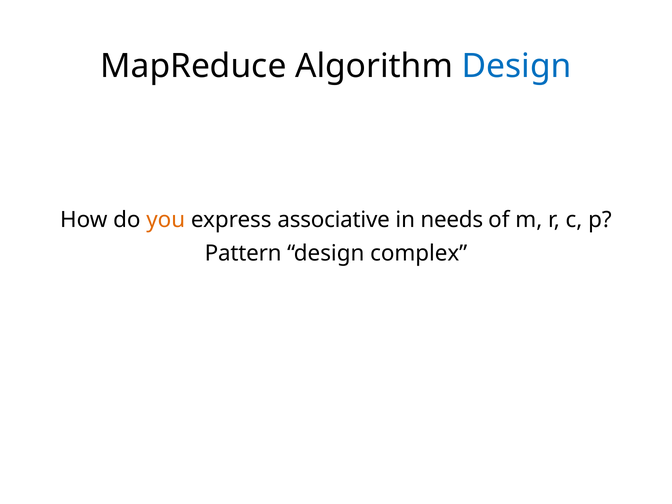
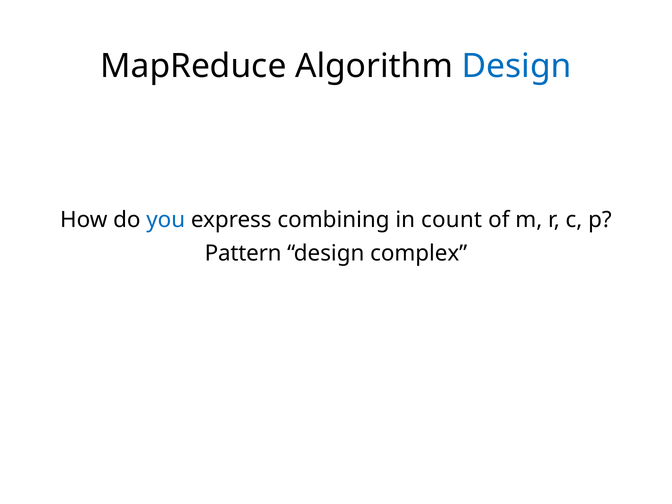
you colour: orange -> blue
associative: associative -> combining
needs: needs -> count
